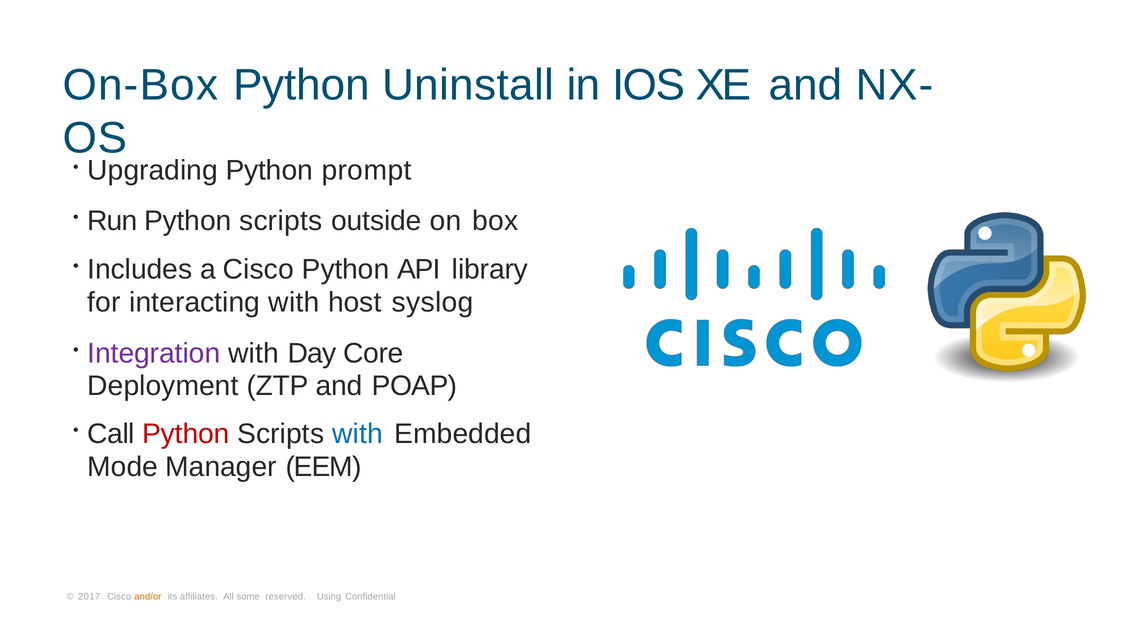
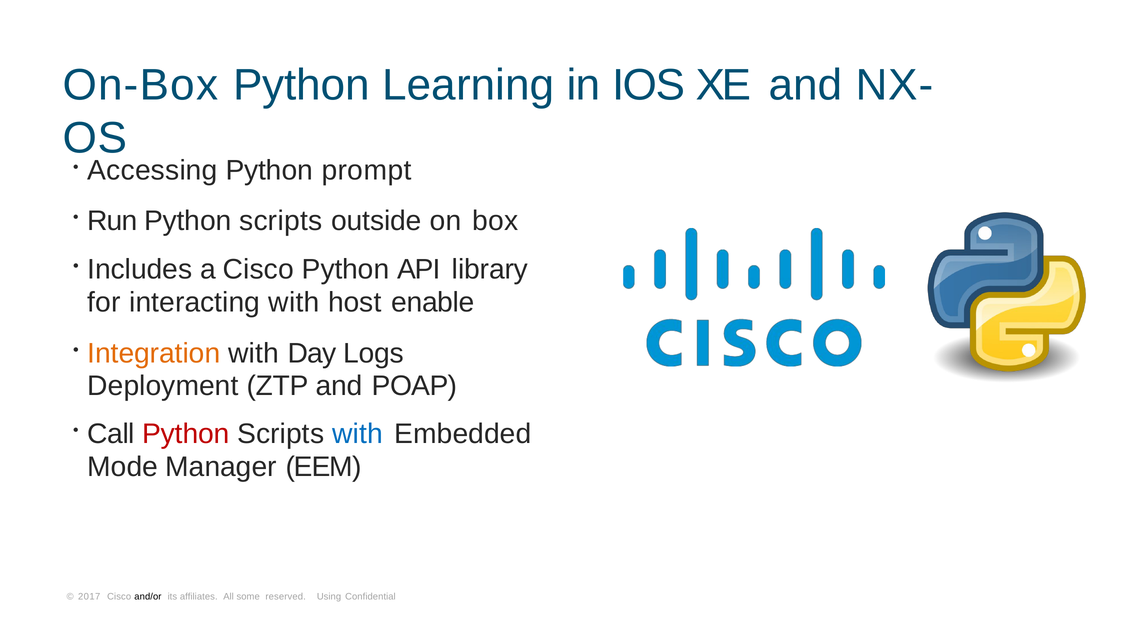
Uninstall: Uninstall -> Learning
Upgrading: Upgrading -> Accessing
syslog: syslog -> enable
Integration colour: purple -> orange
Core: Core -> Logs
and/or colour: orange -> black
